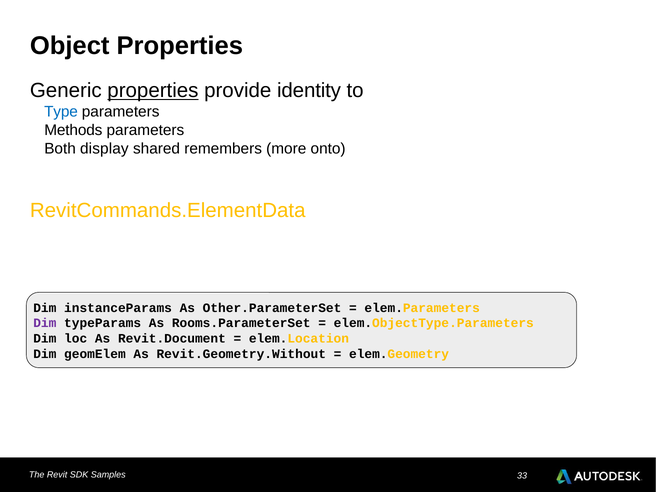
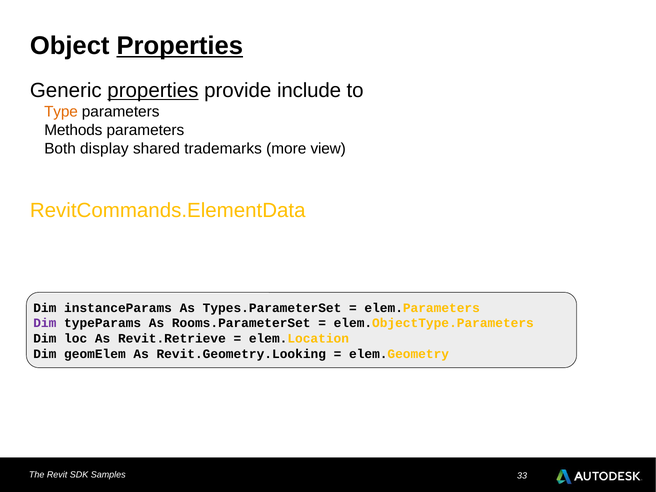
Properties at (180, 46) underline: none -> present
identity: identity -> include
Type colour: blue -> orange
remembers: remembers -> trademarks
onto: onto -> view
Other.ParameterSet: Other.ParameterSet -> Types.ParameterSet
Revit.Document: Revit.Document -> Revit.Retrieve
Revit.Geometry.Without: Revit.Geometry.Without -> Revit.Geometry.Looking
